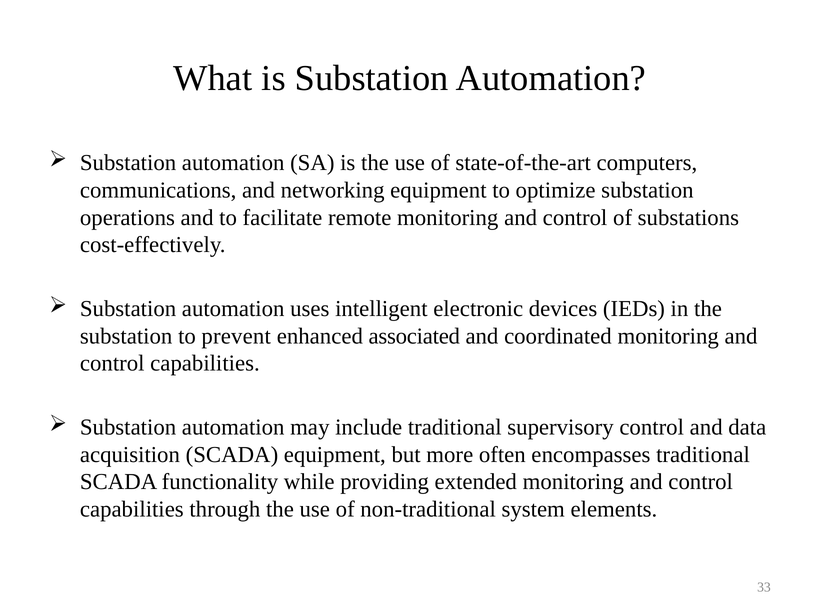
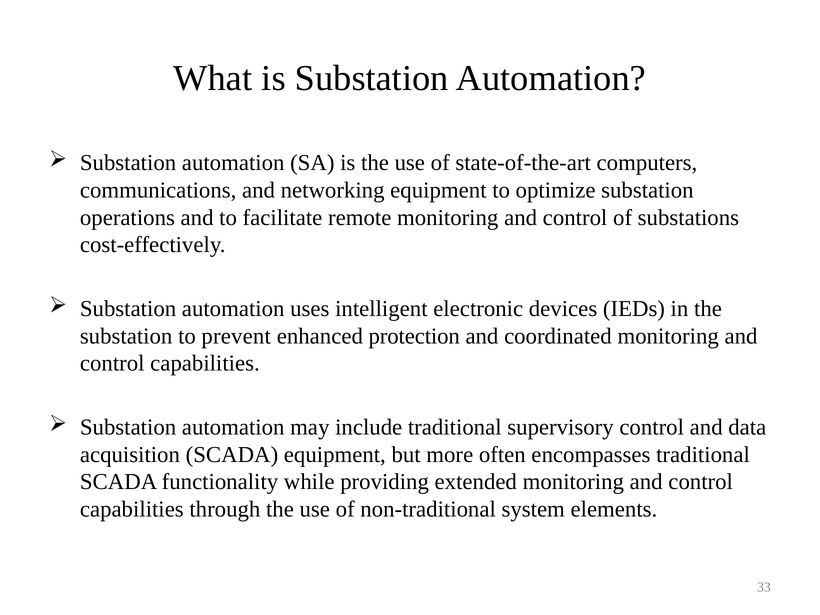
associated: associated -> protection
